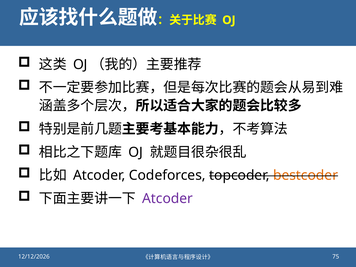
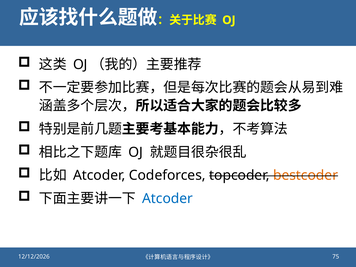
Atcoder at (168, 199) colour: purple -> blue
